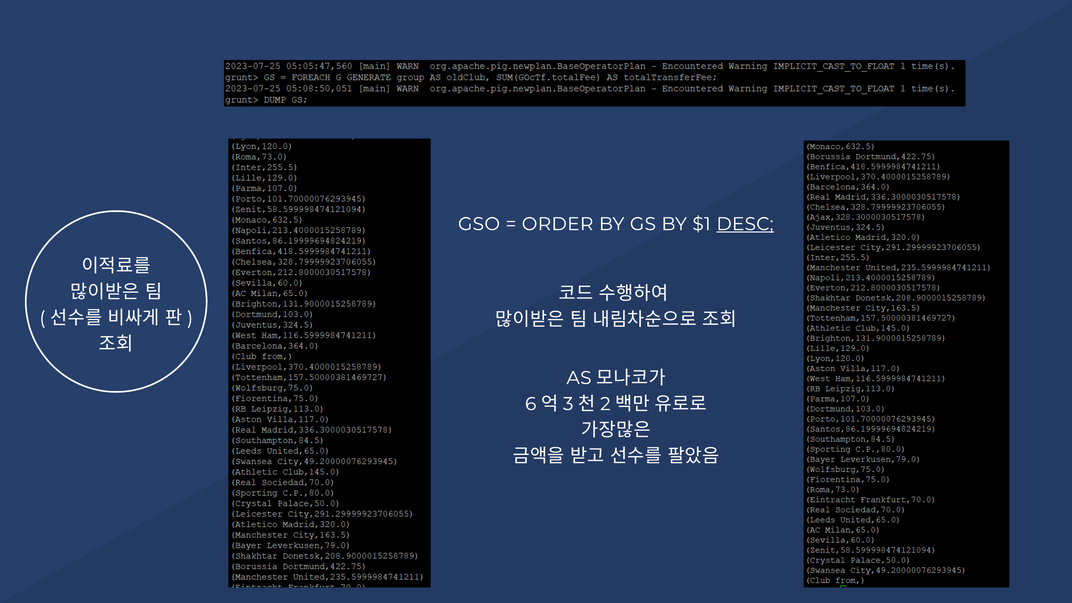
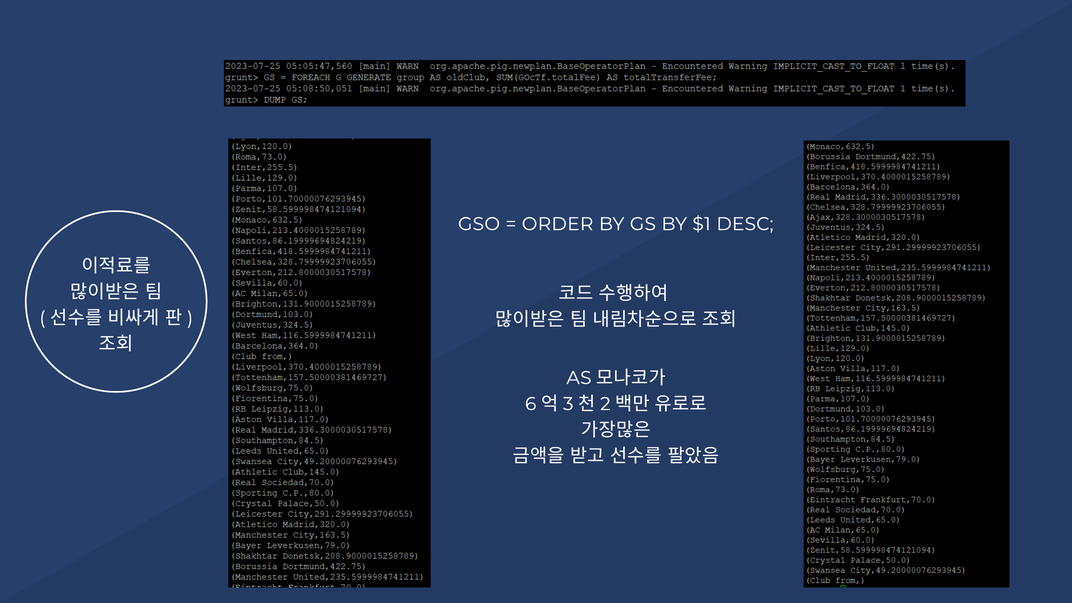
DESC underline: present -> none
